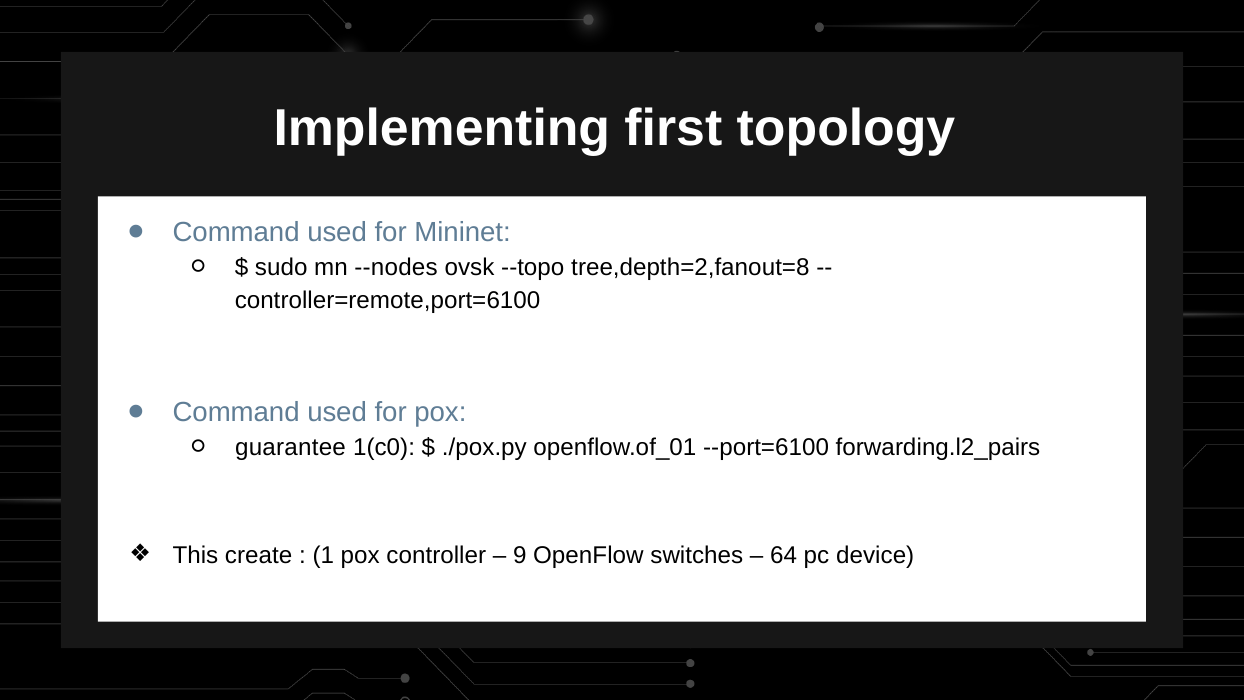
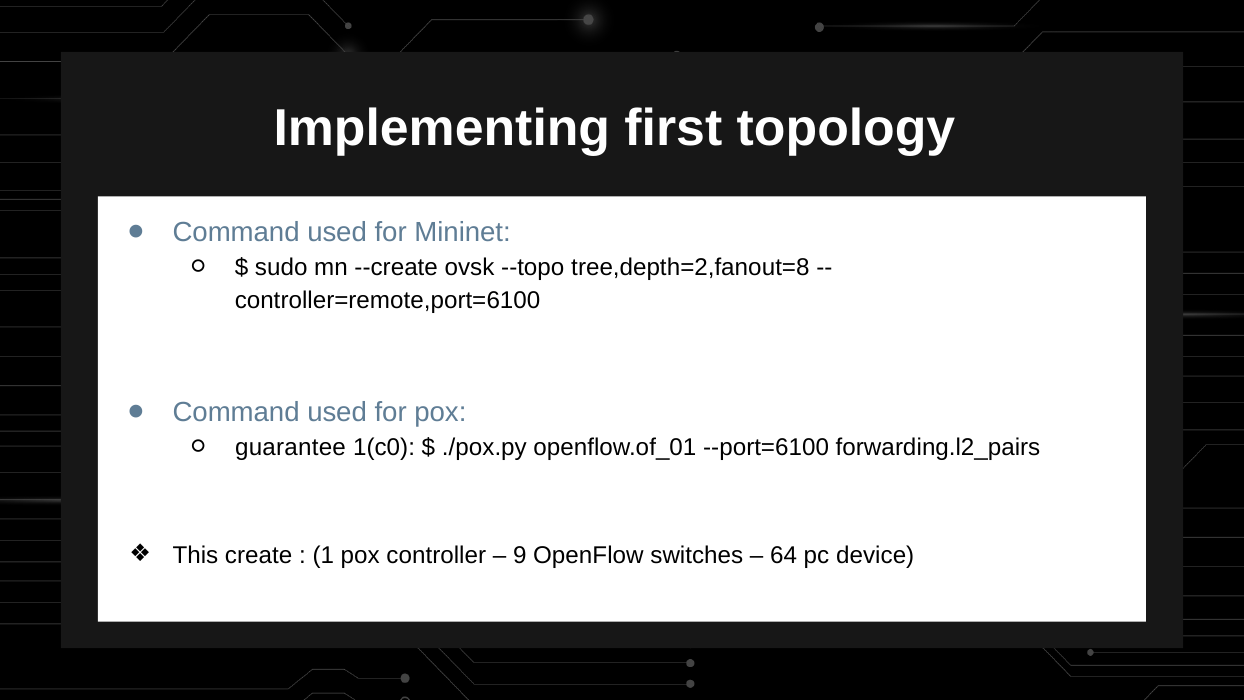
--nodes: --nodes -> --create
